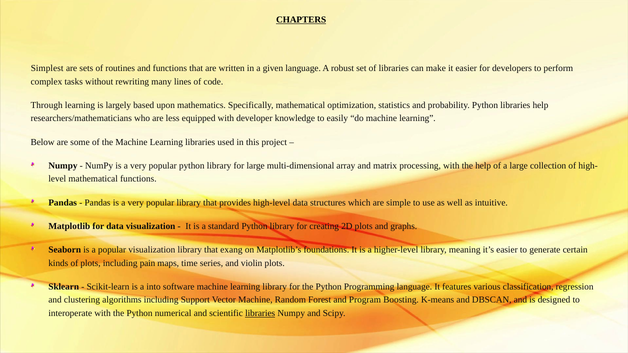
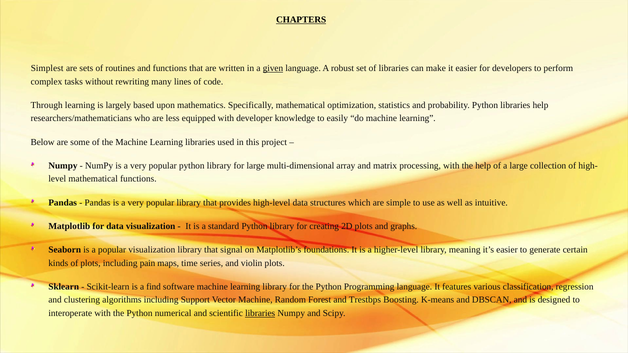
given underline: none -> present
exang: exang -> signal
into: into -> find
Program: Program -> Trestbps
